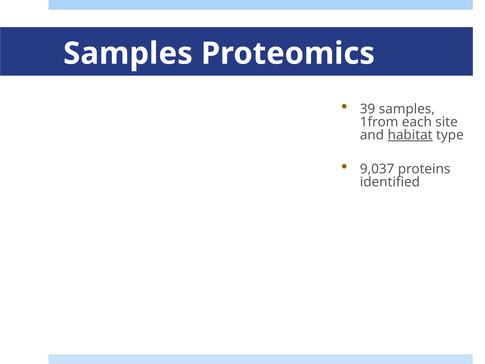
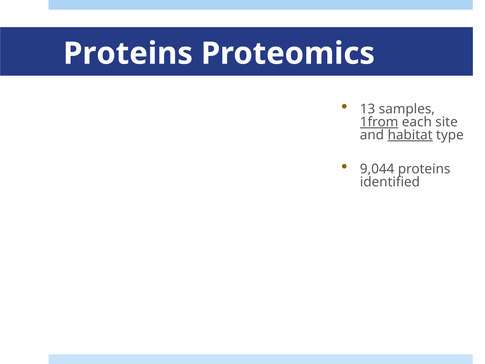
Samples at (128, 53): Samples -> Proteins
39: 39 -> 13
1from underline: none -> present
9,037: 9,037 -> 9,044
